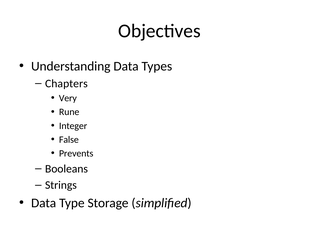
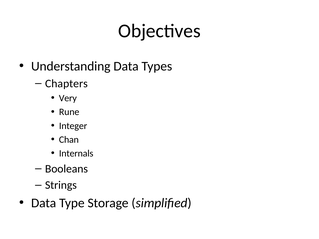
False: False -> Chan
Prevents: Prevents -> Internals
